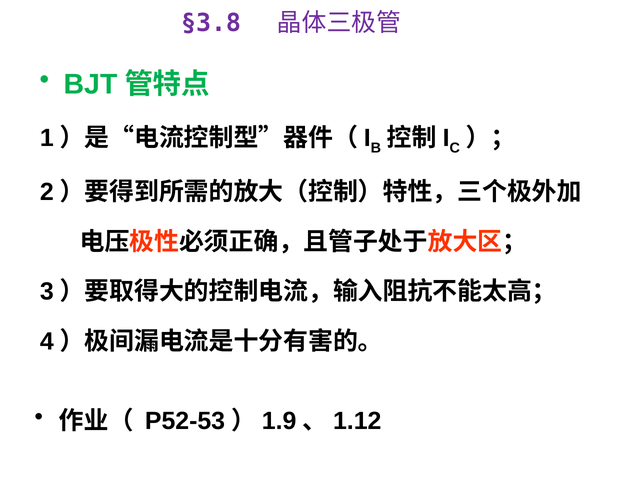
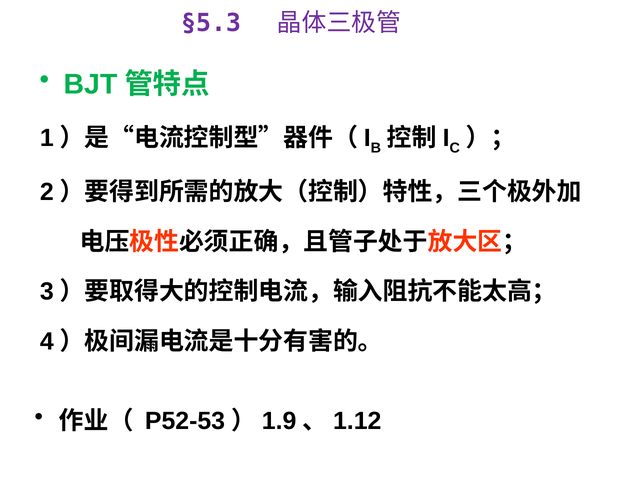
§3.8: §3.8 -> §5.3
